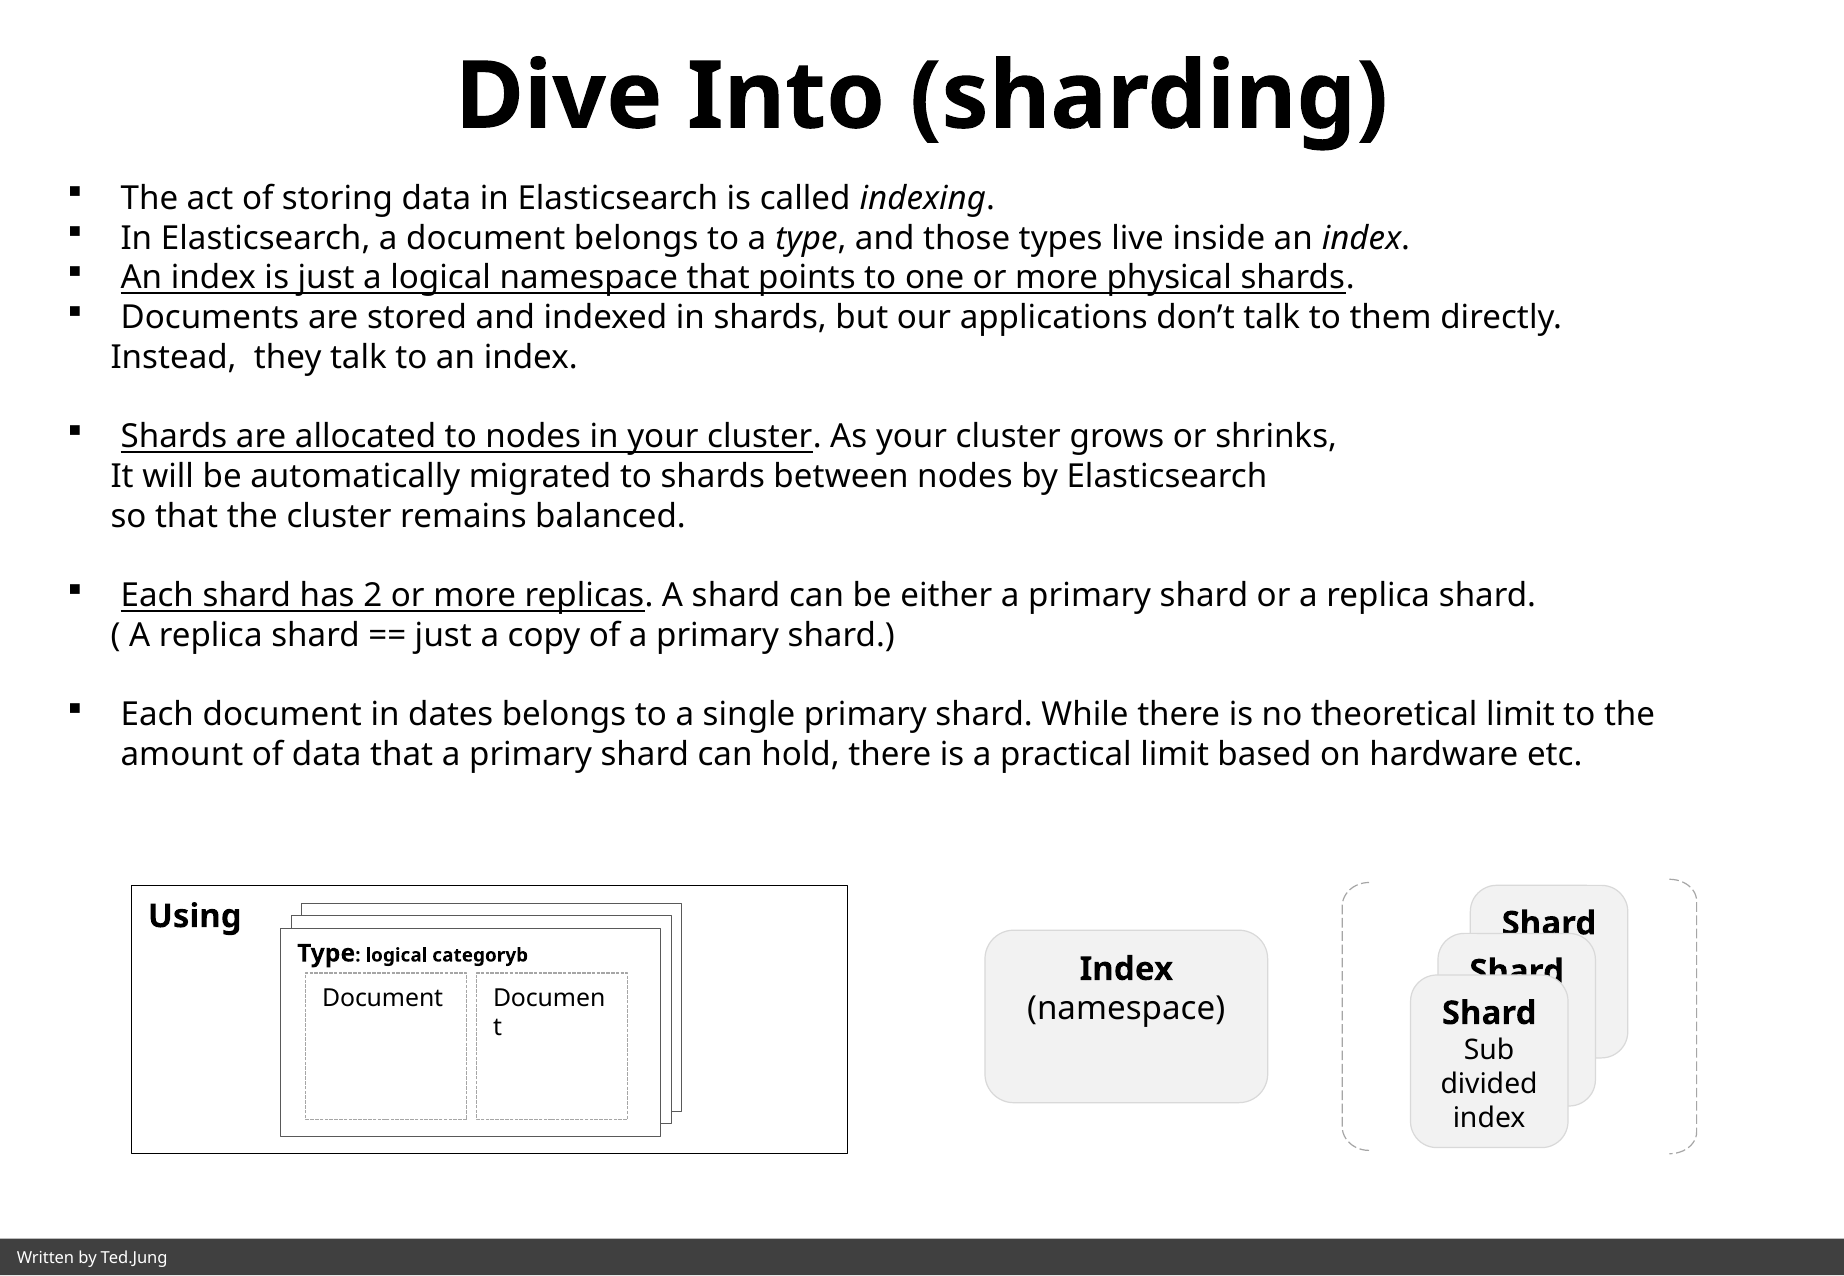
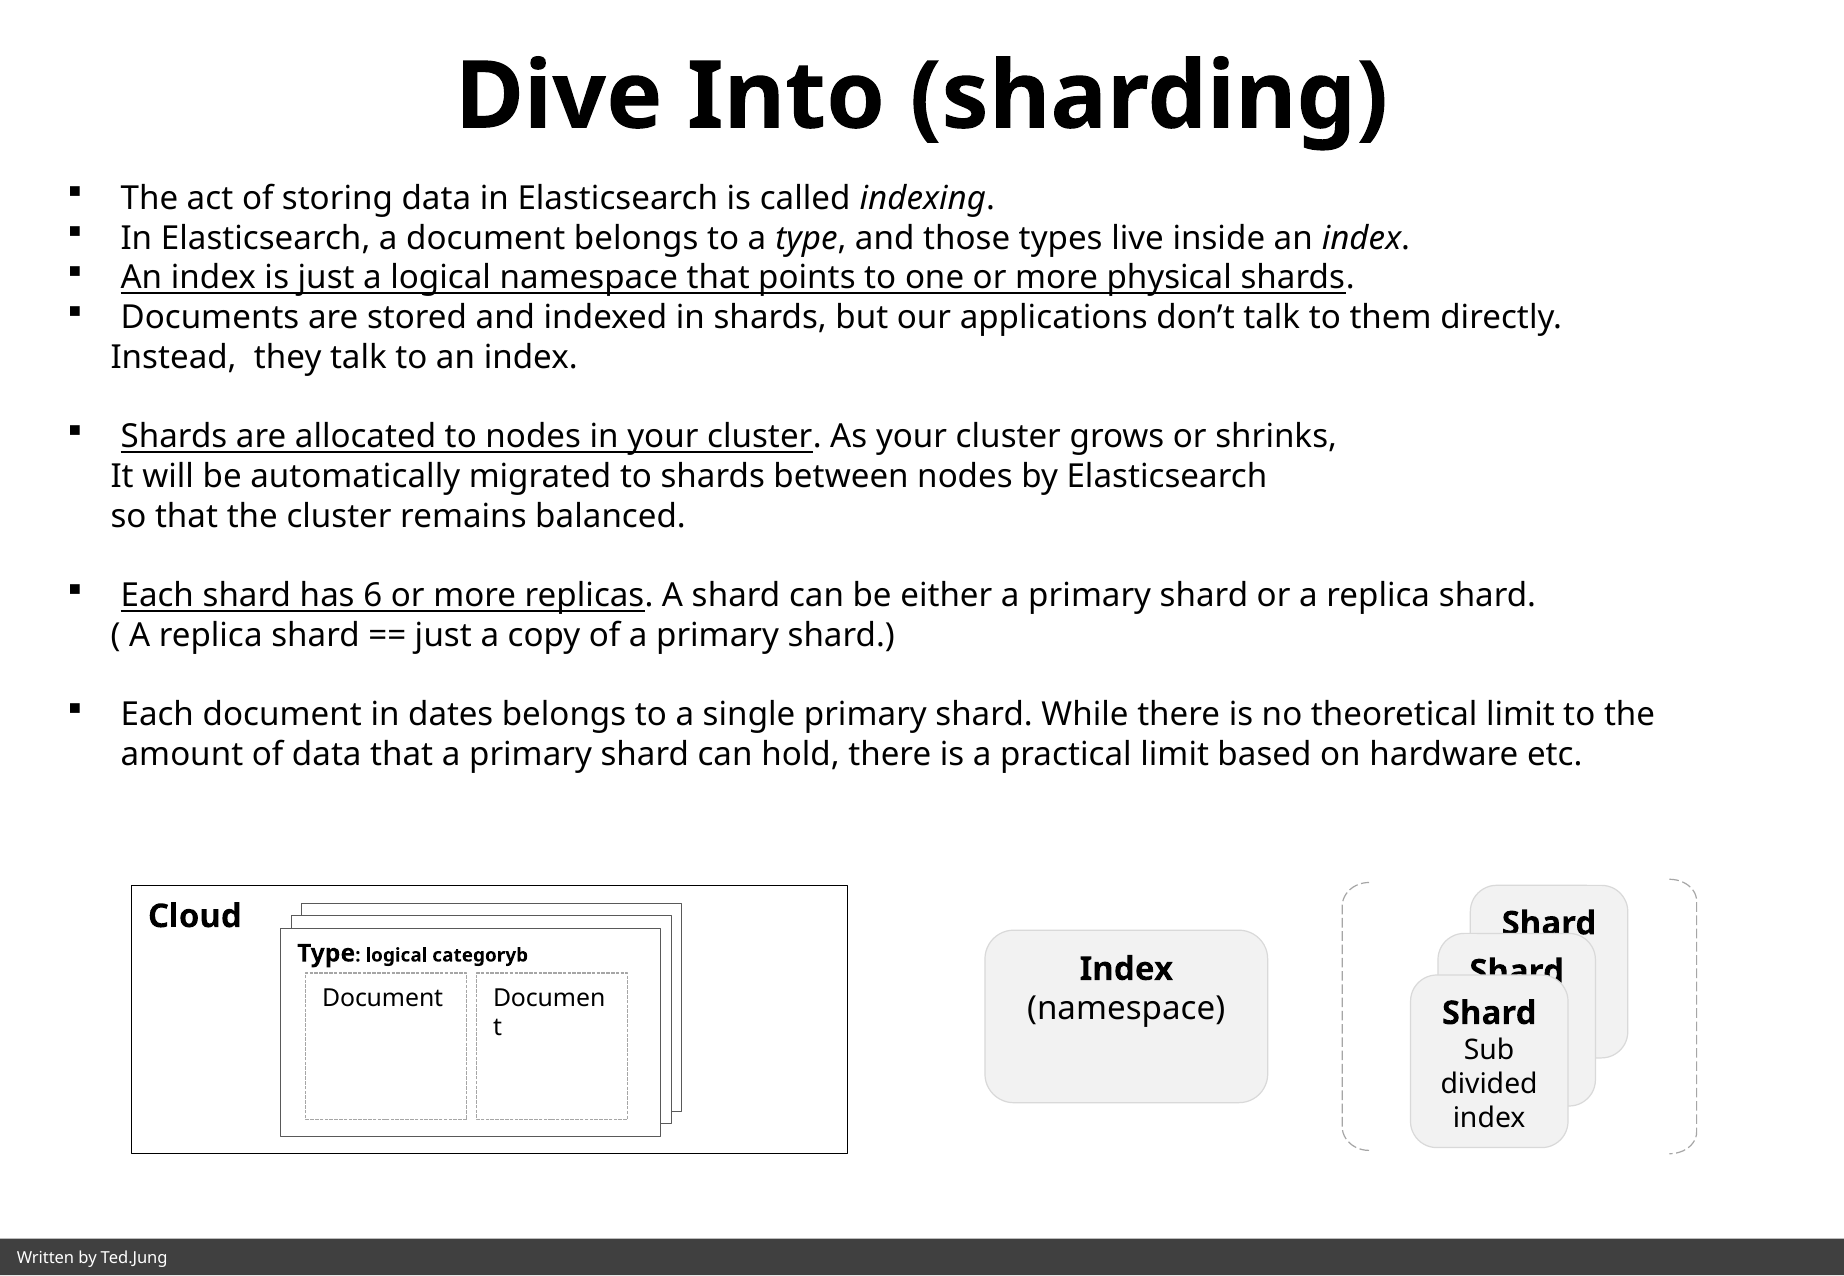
2: 2 -> 6
Using: Using -> Cloud
